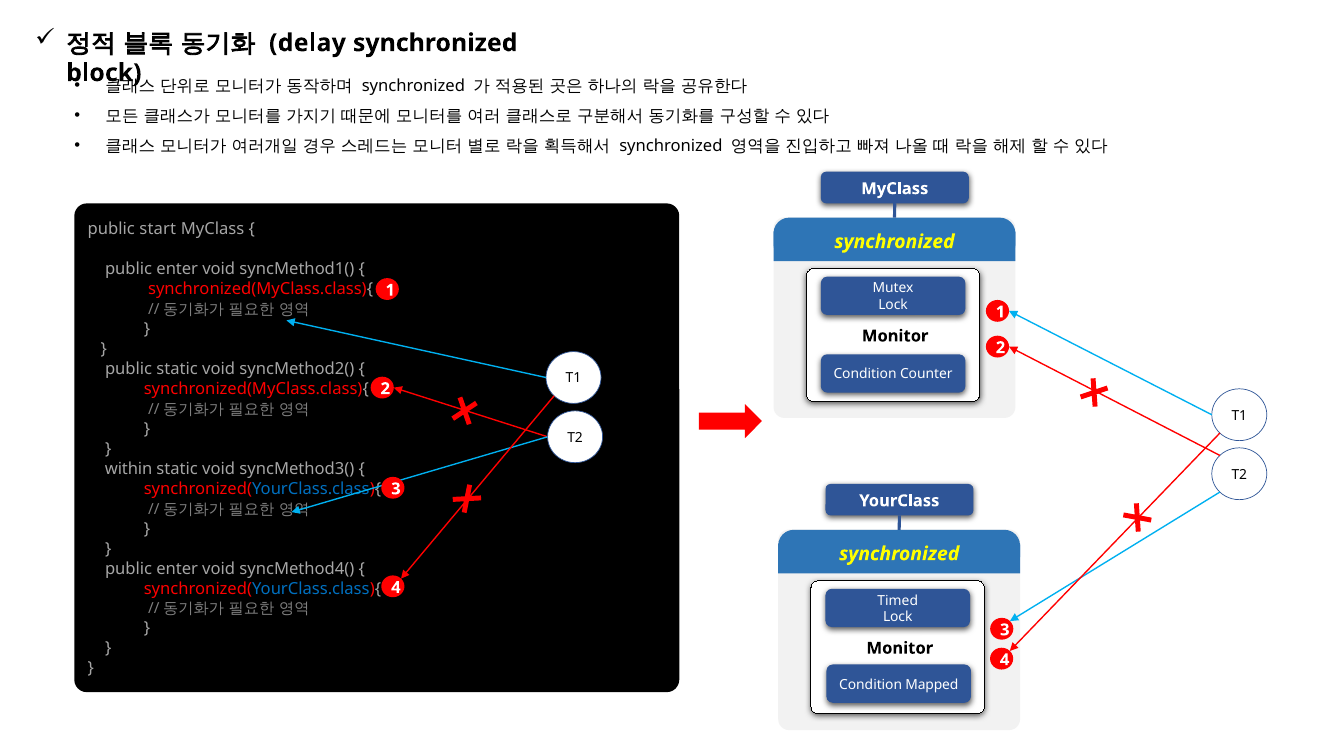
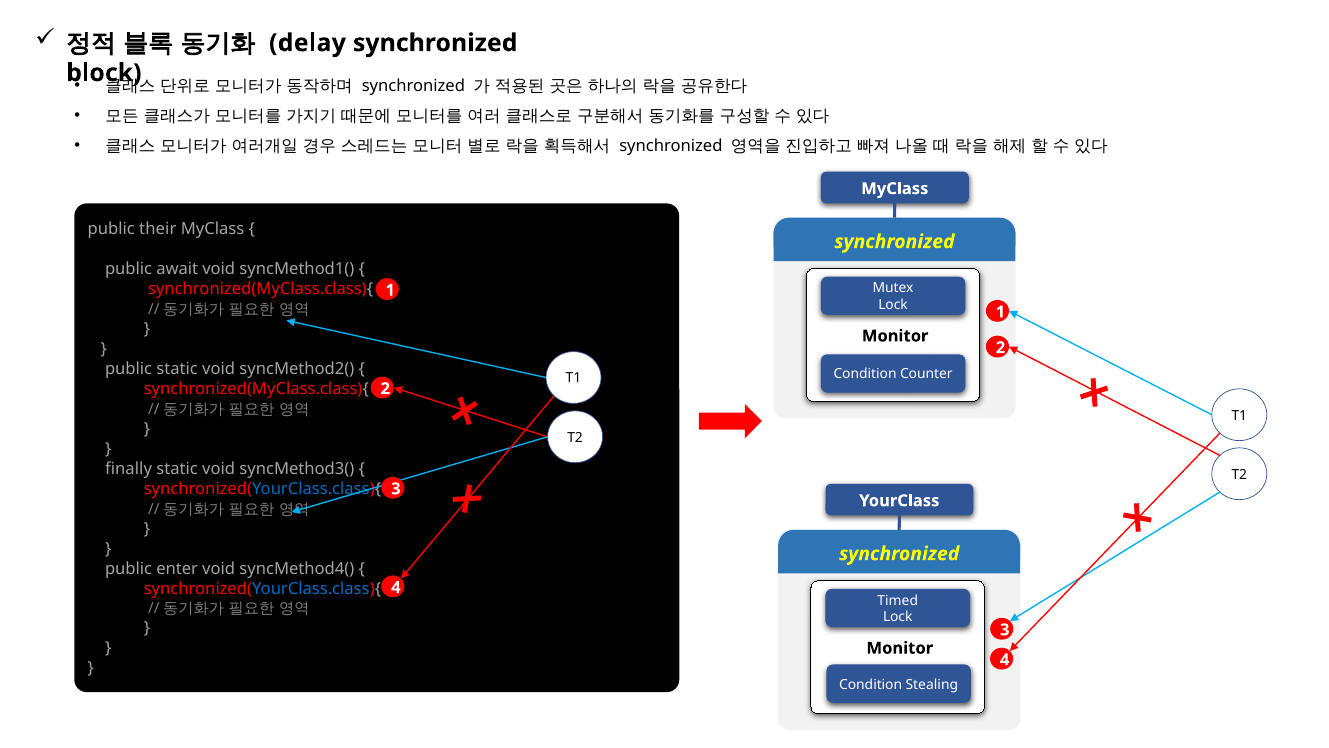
start: start -> their
enter at (177, 269): enter -> await
within: within -> finally
Mapped: Mapped -> Stealing
